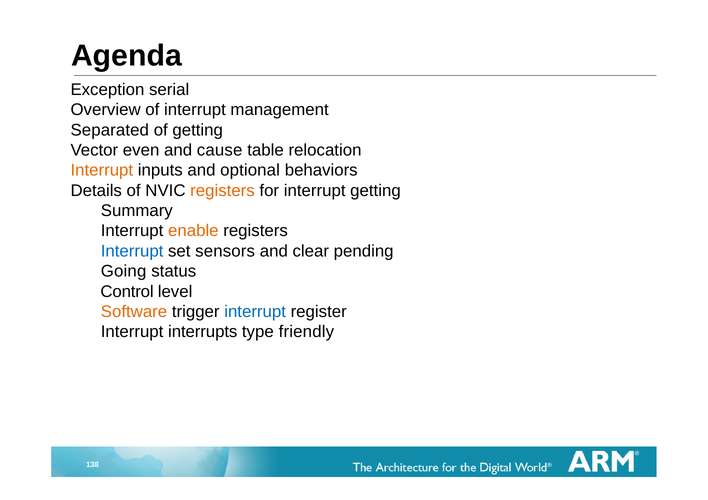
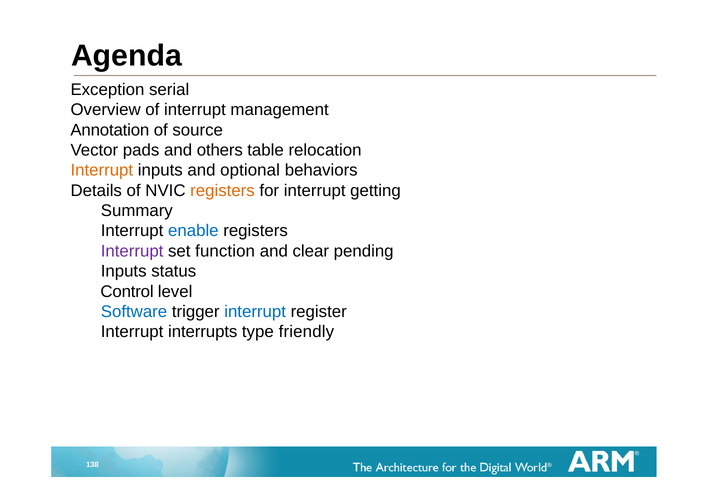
Separated: Separated -> Annotation
of getting: getting -> source
even: even -> pads
cause: cause -> others
enable colour: orange -> blue
Interrupt at (132, 251) colour: blue -> purple
sensors: sensors -> function
Going at (124, 271): Going -> Inputs
Software colour: orange -> blue
